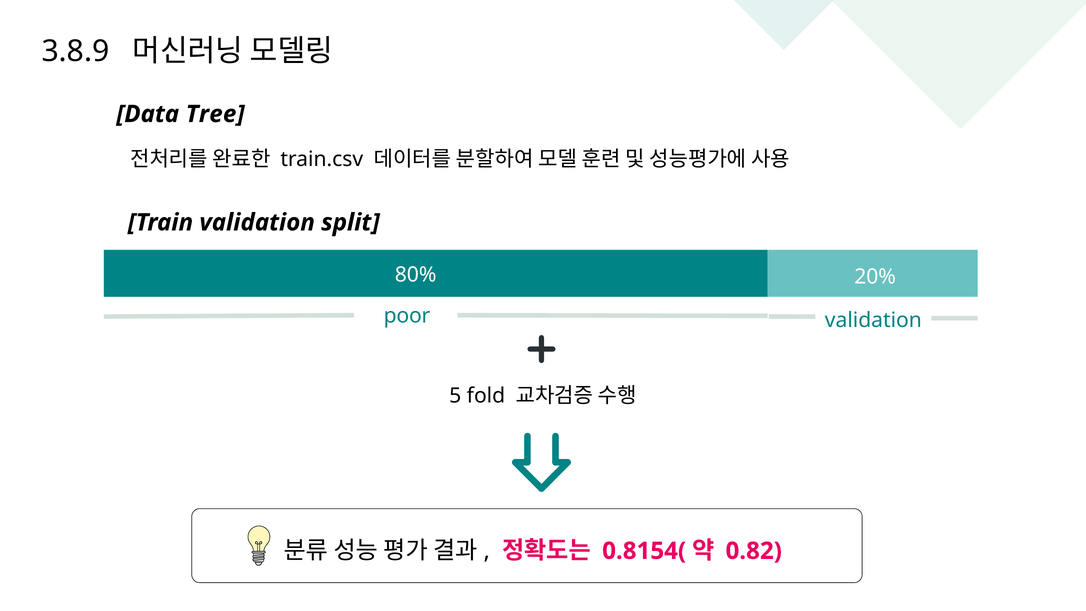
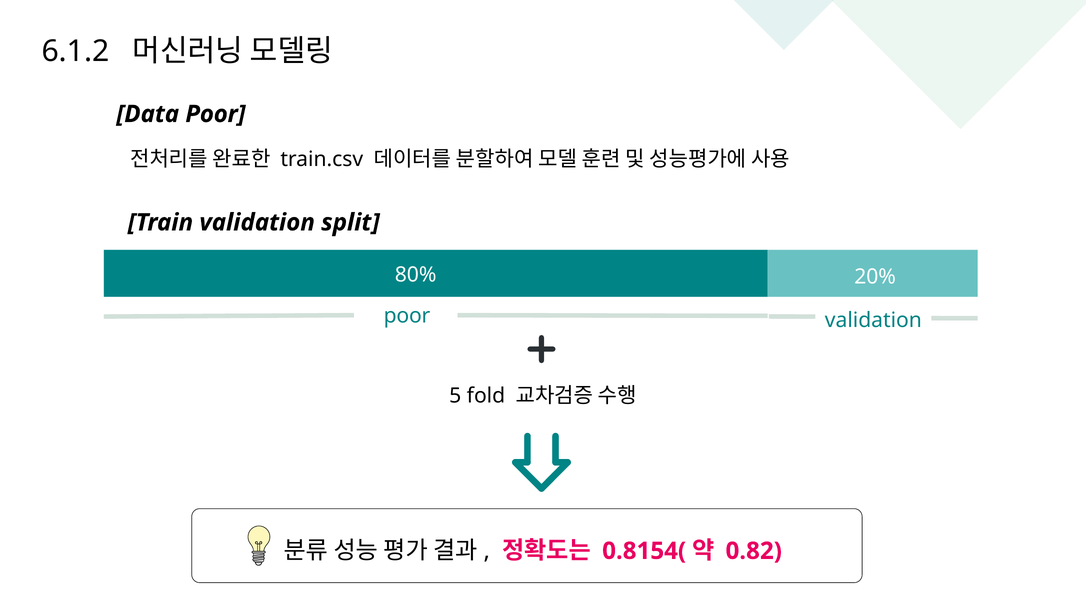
3.8.9: 3.8.9 -> 6.1.2
Data Tree: Tree -> Poor
